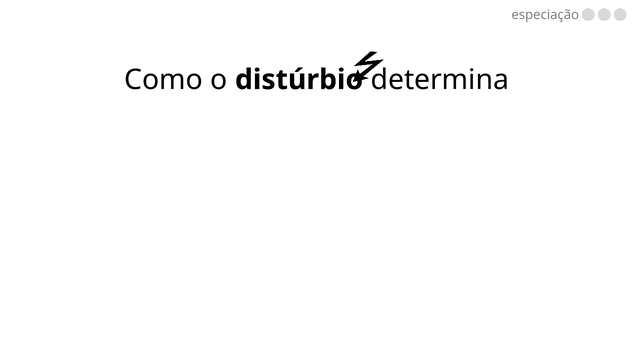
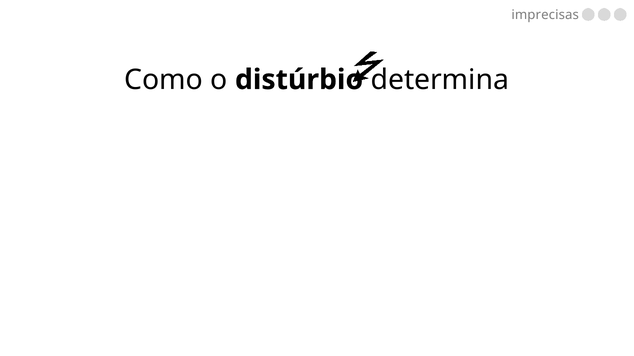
especiação at (545, 15): especiação -> imprecisas
